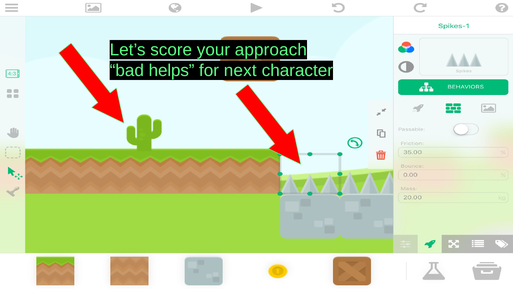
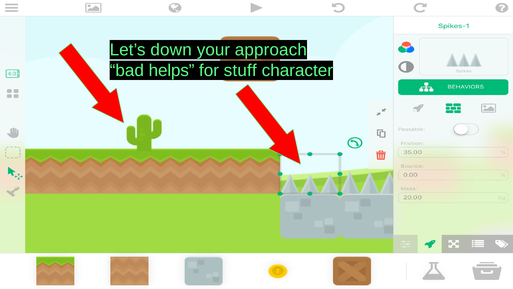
score: score -> down
next: next -> stuff
